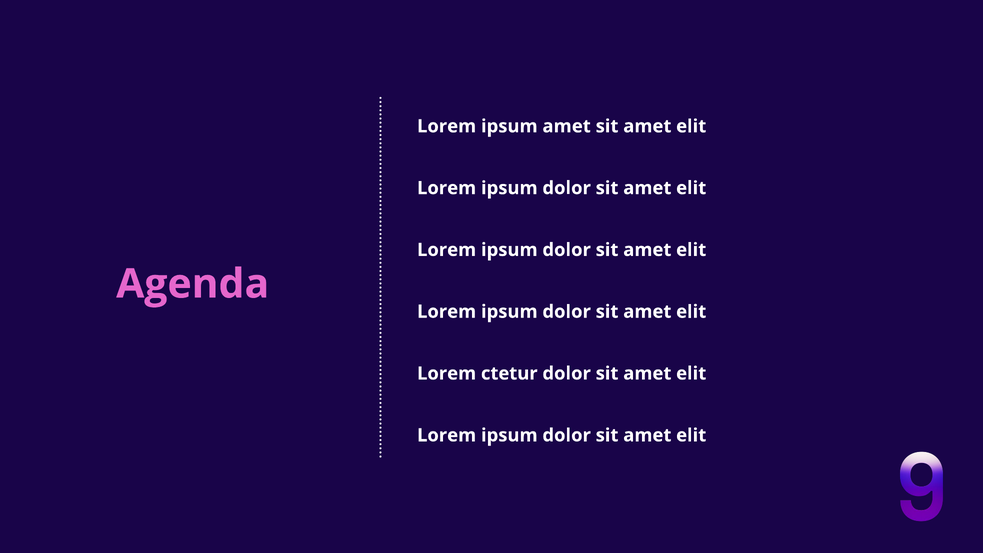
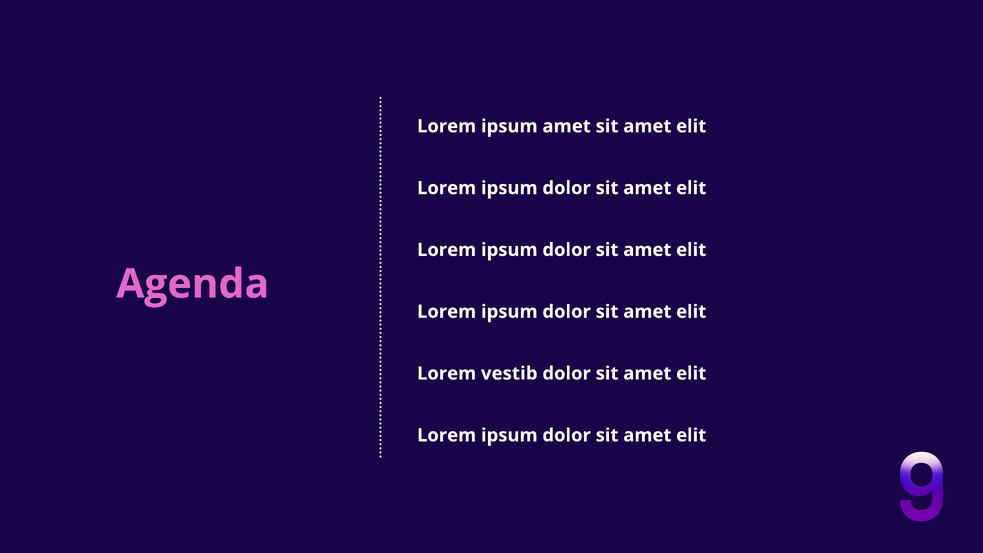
ctetur: ctetur -> vestib
